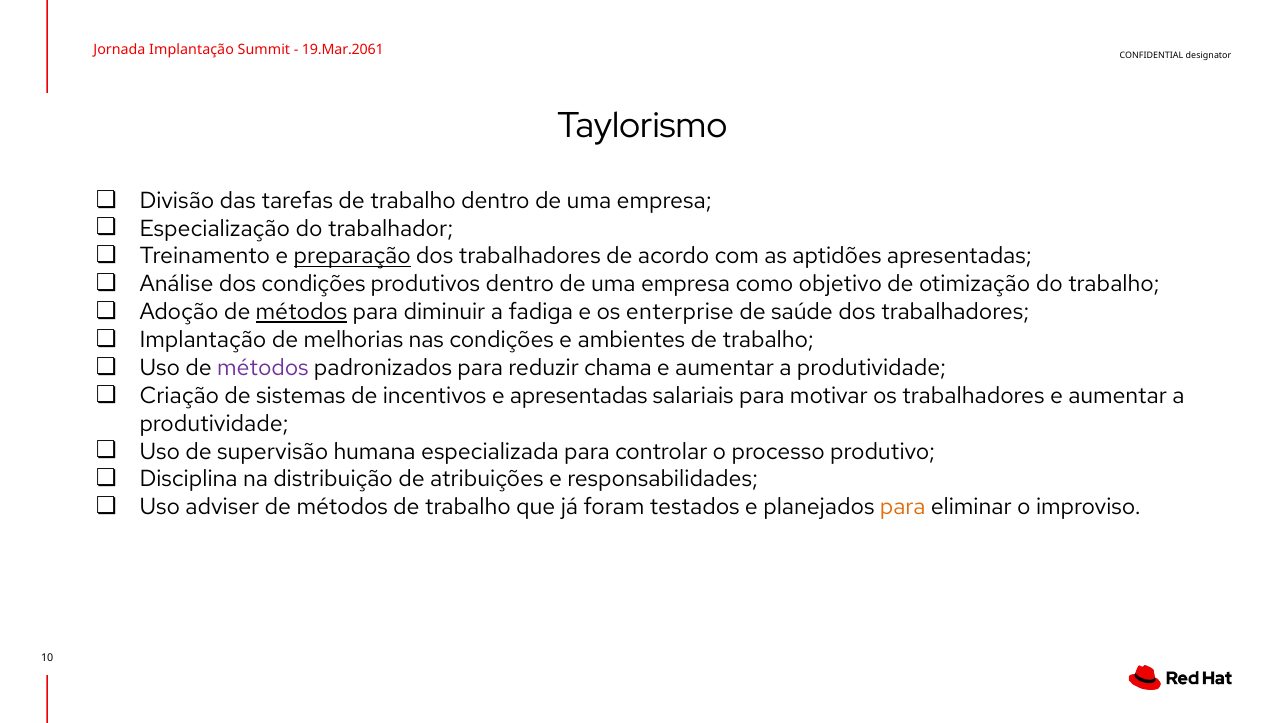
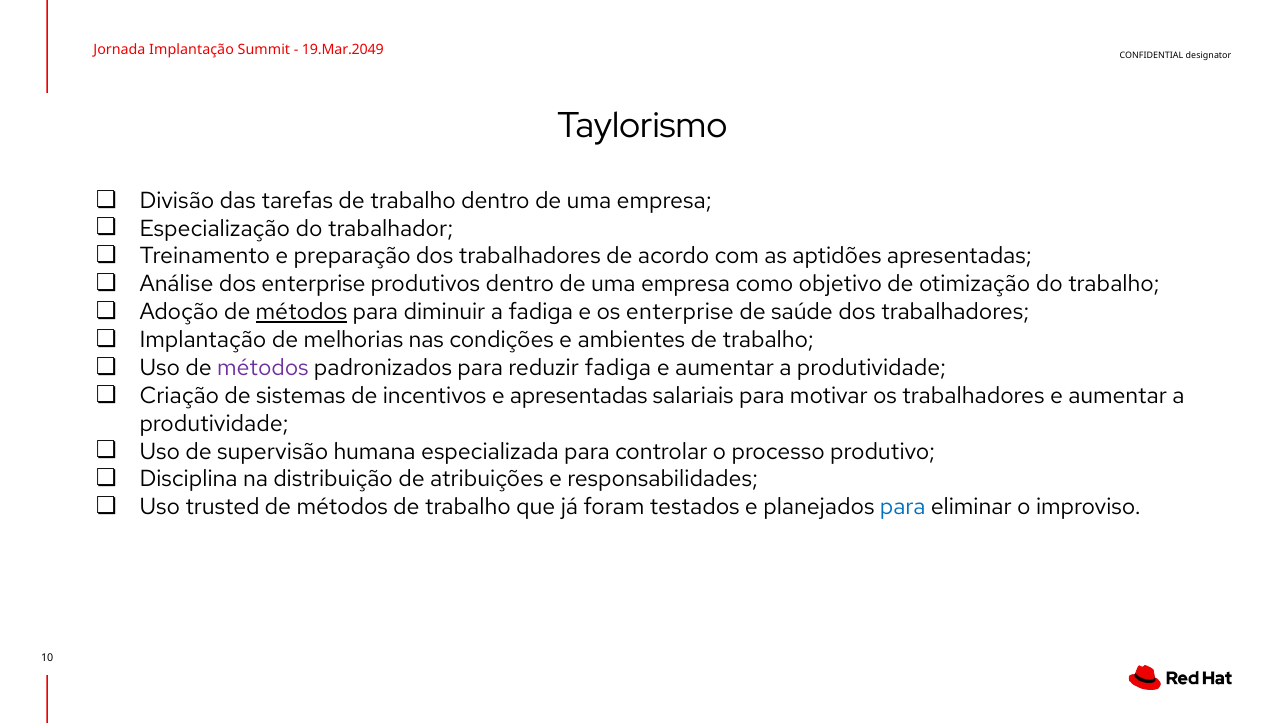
19.Mar.2061: 19.Mar.2061 -> 19.Mar.2049
preparação underline: present -> none
dos condições: condições -> enterprise
reduzir chama: chama -> fadiga
adviser: adviser -> trusted
para at (903, 507) colour: orange -> blue
